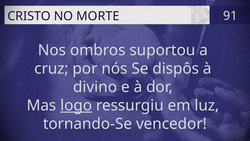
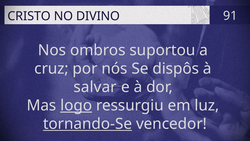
MORTE: MORTE -> DIVINO
divino: divino -> salvar
tornando-Se underline: none -> present
